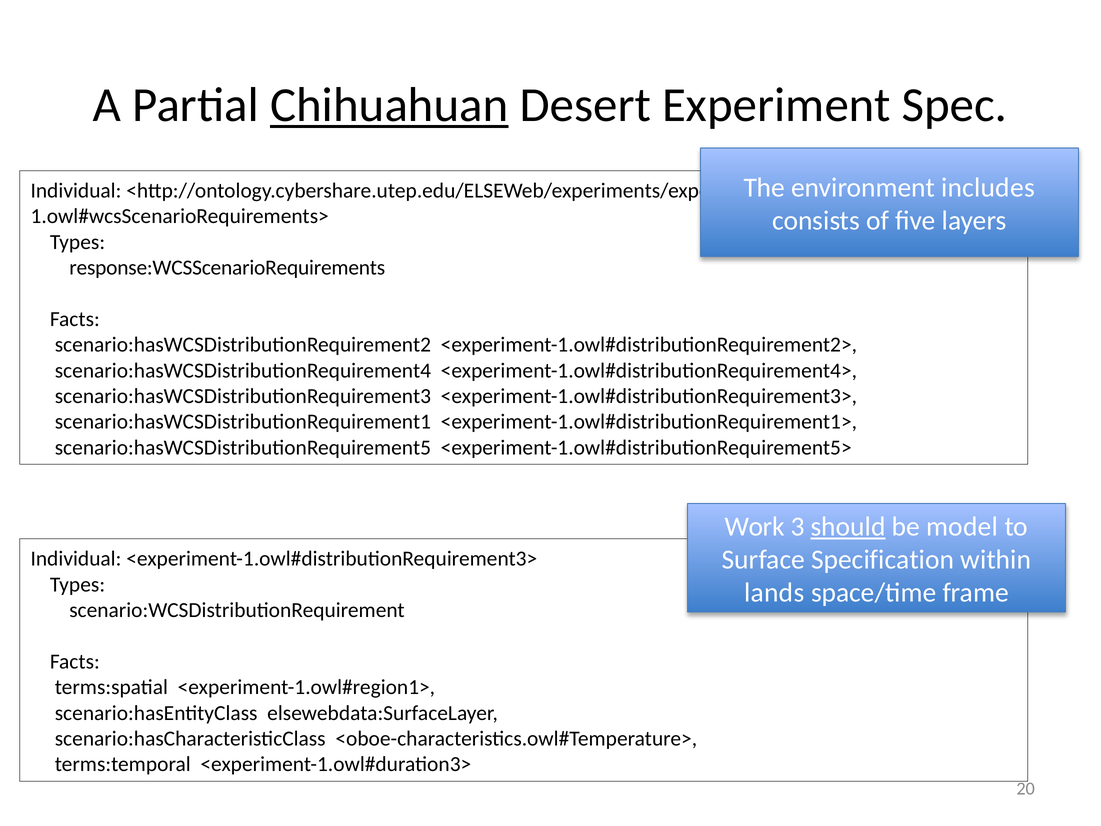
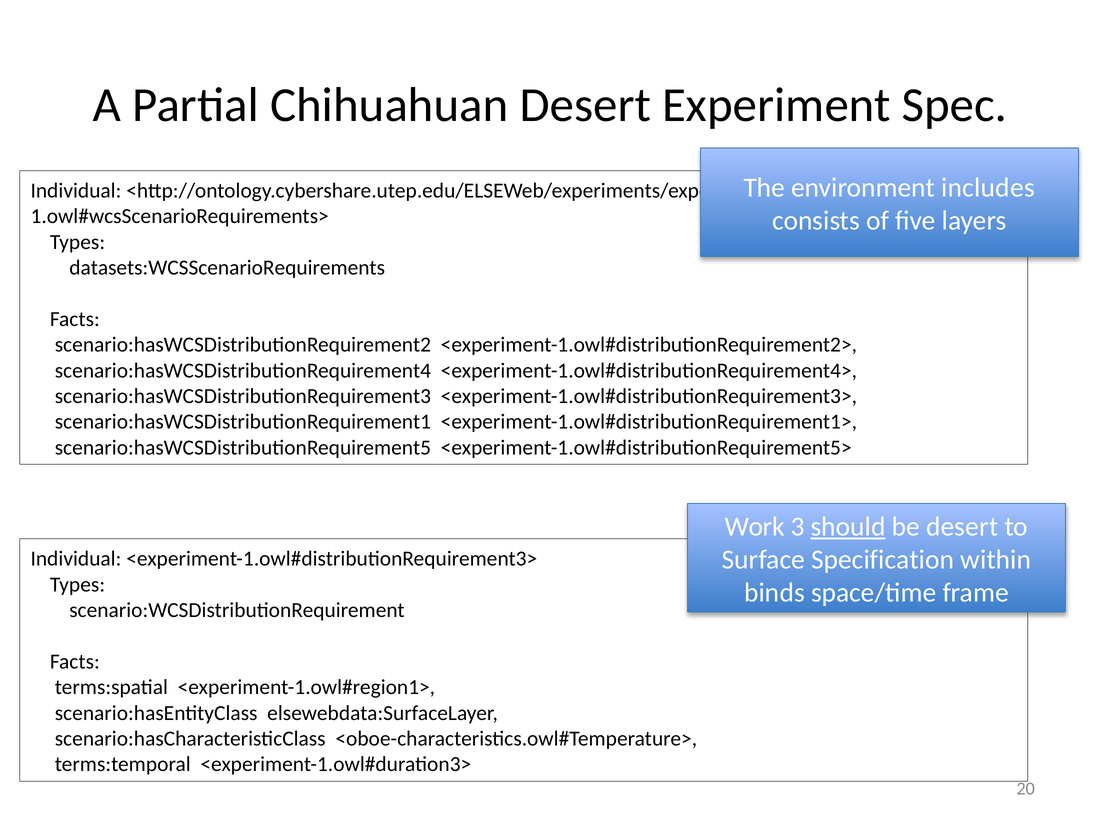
Chihuahuan underline: present -> none
response:WCSScenarioRequirements: response:WCSScenarioRequirements -> datasets:WCSScenarioRequirements
be model: model -> desert
lands: lands -> binds
